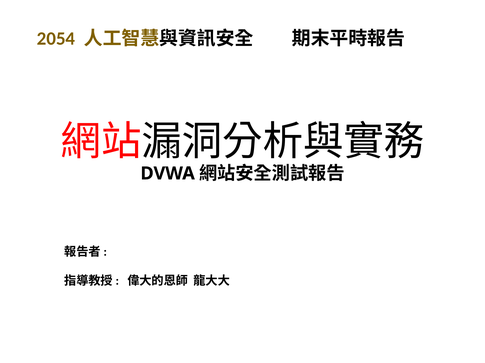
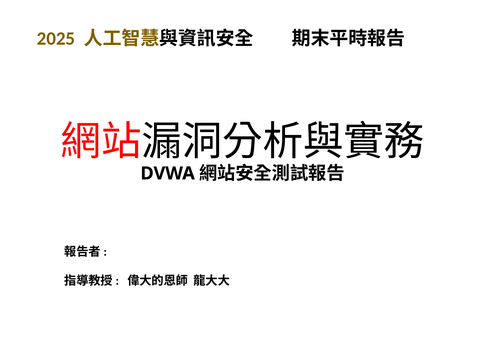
2054: 2054 -> 2025
